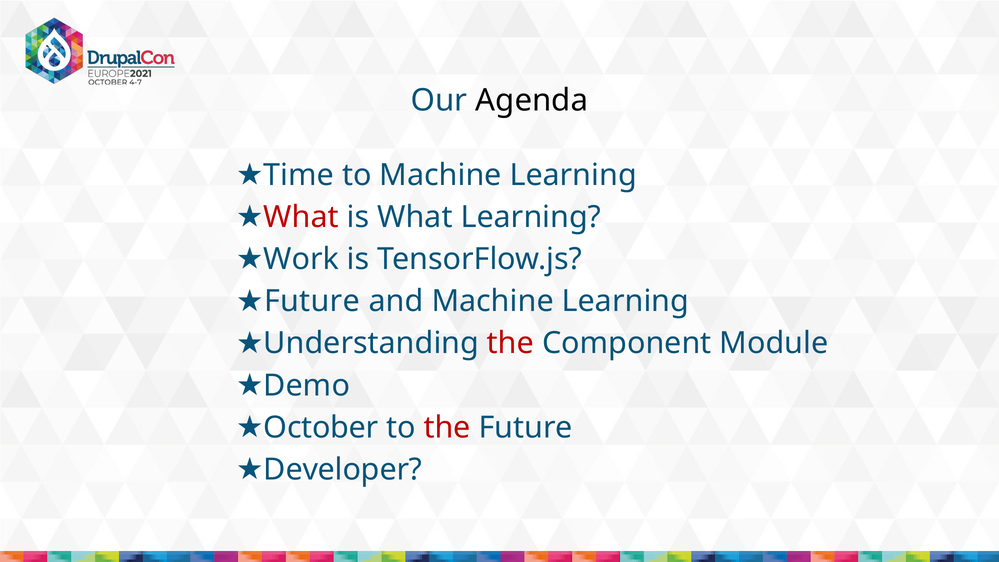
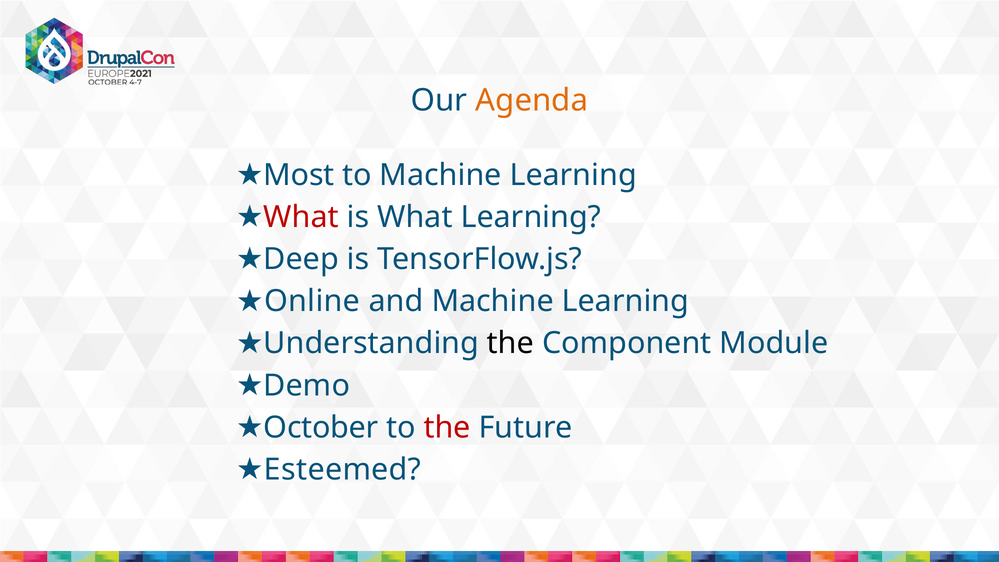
Agenda colour: black -> orange
Time: Time -> Most
Work: Work -> Deep
Future at (312, 301): Future -> Online
the at (511, 343) colour: red -> black
Developer: Developer -> Esteemed
